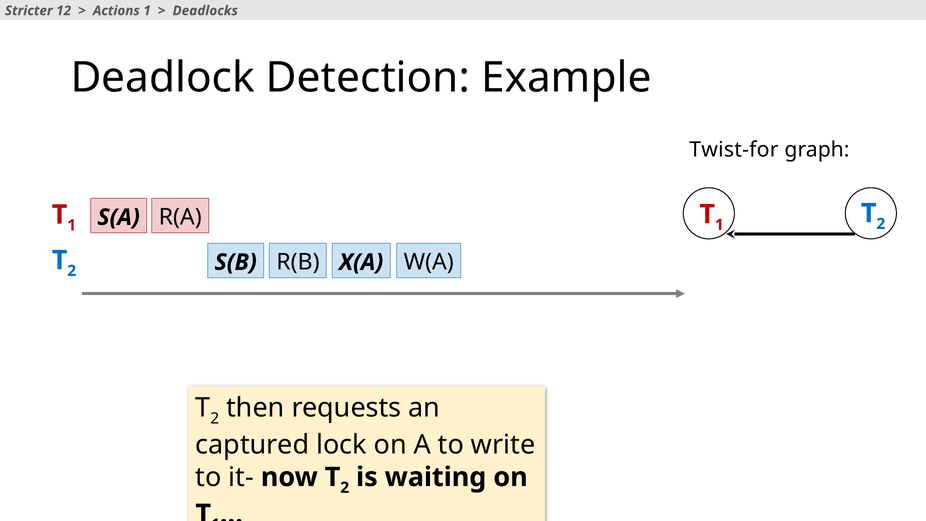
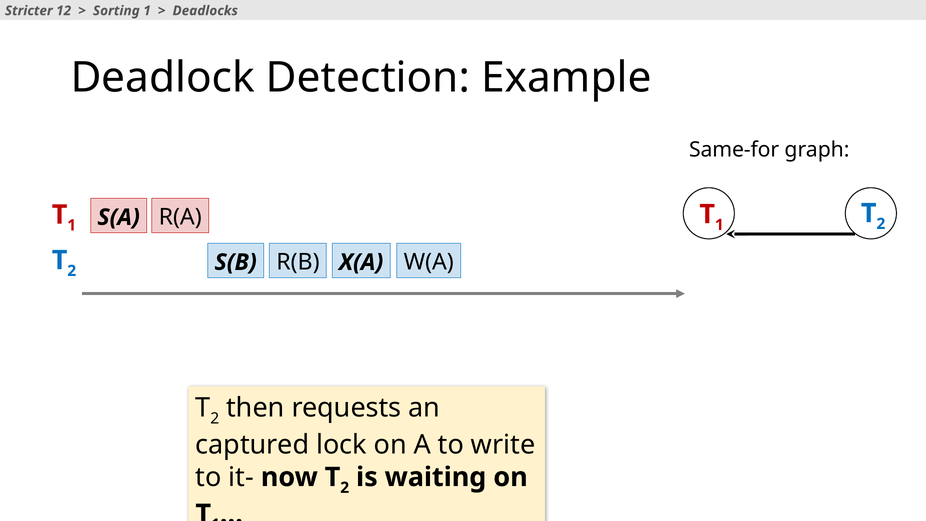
Actions: Actions -> Sorting
Twist-for: Twist-for -> Same-for
